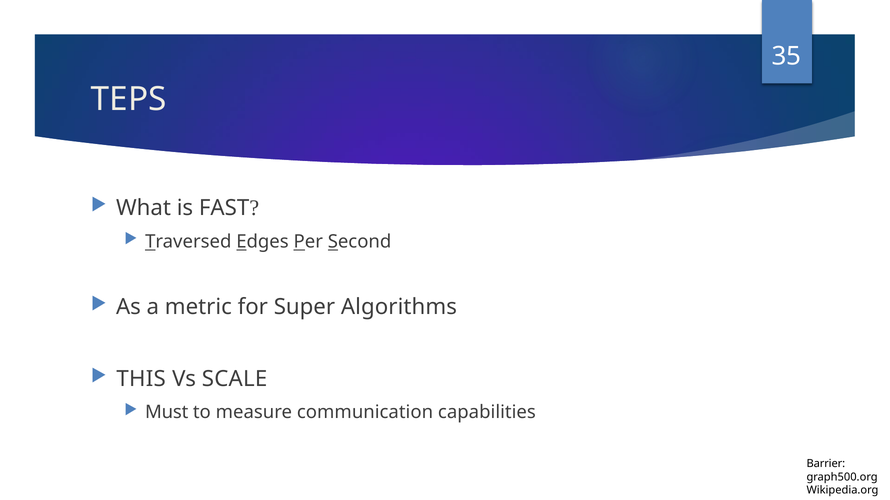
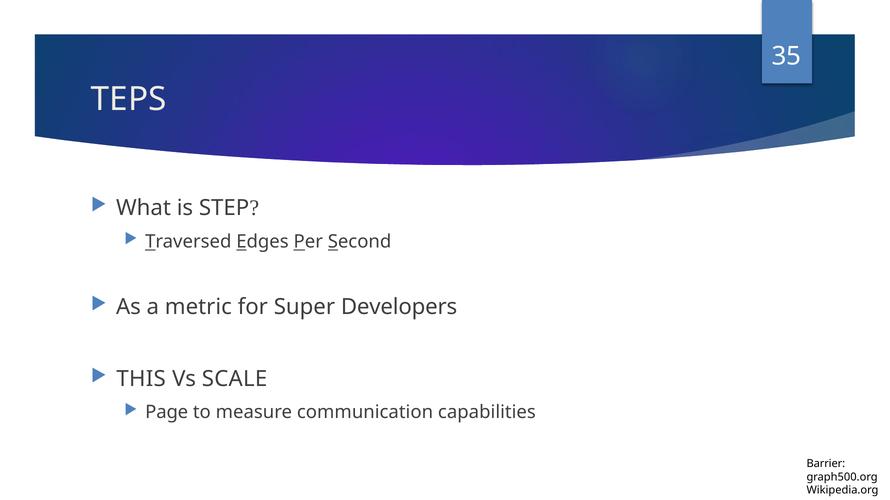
FAST: FAST -> STEP
Algorithms: Algorithms -> Developers
Must: Must -> Page
